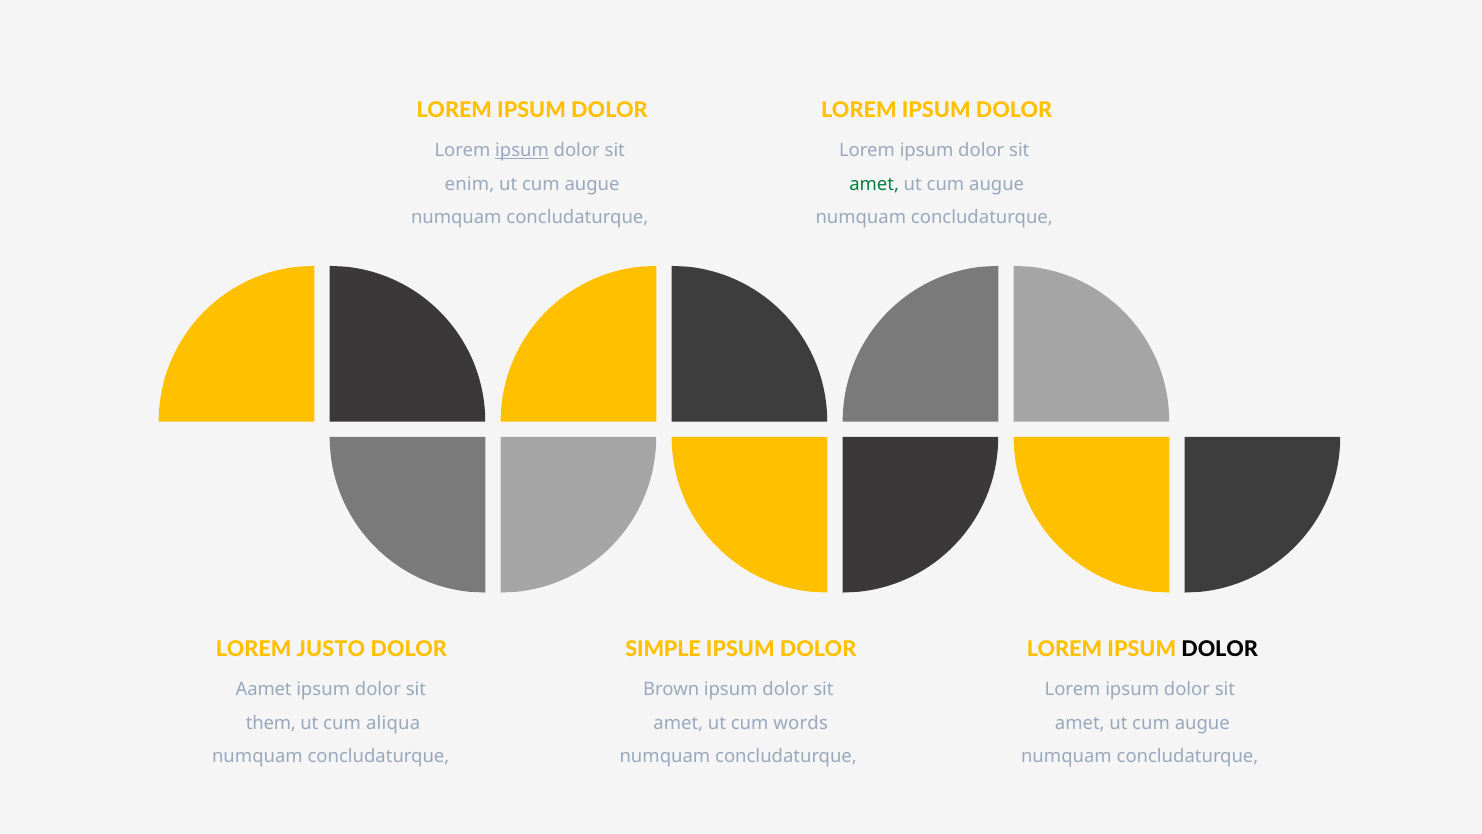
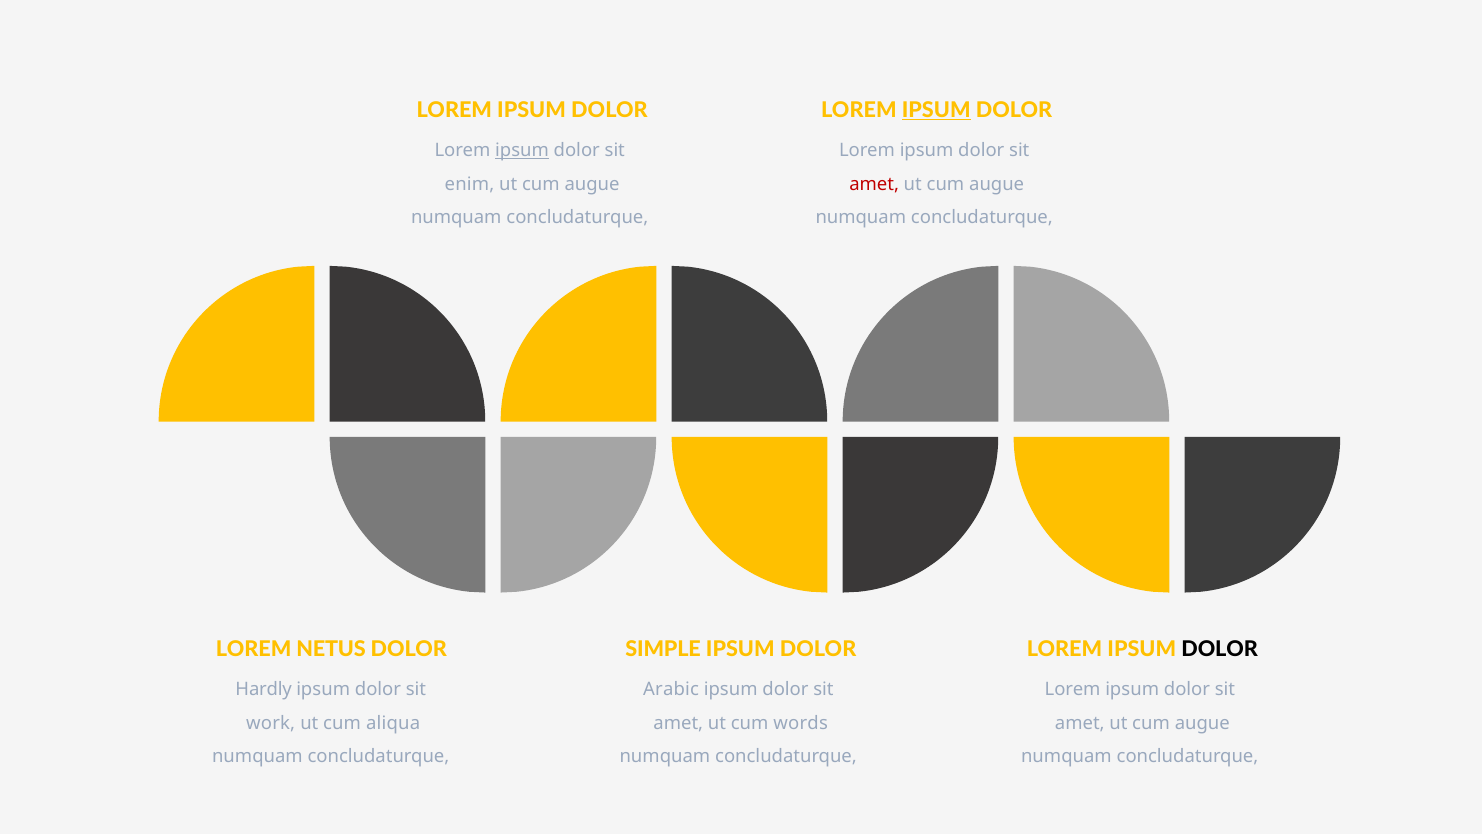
IPSUM at (936, 110) underline: none -> present
amet at (874, 184) colour: green -> red
JUSTO: JUSTO -> NETUS
Aamet: Aamet -> Hardly
Brown: Brown -> Arabic
them: them -> work
